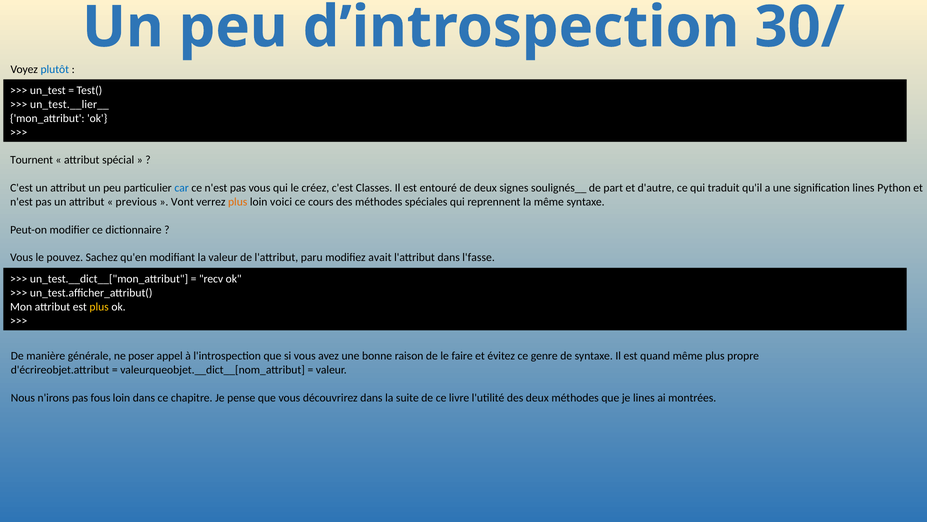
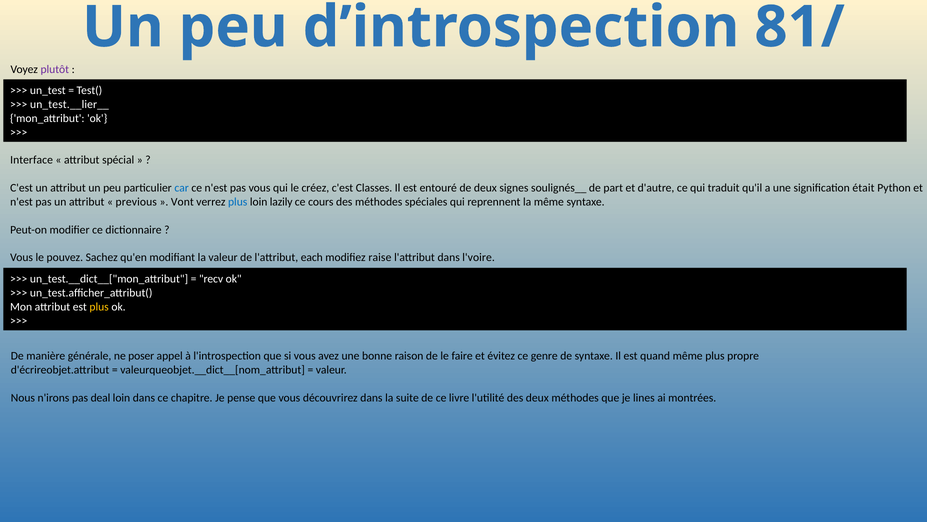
30/: 30/ -> 81/
plutôt colour: blue -> purple
Tournent: Tournent -> Interface
signification lines: lines -> était
plus at (238, 202) colour: orange -> blue
voici: voici -> lazily
paru: paru -> each
avait: avait -> raise
l'fasse: l'fasse -> l'voire
fous: fous -> deal
